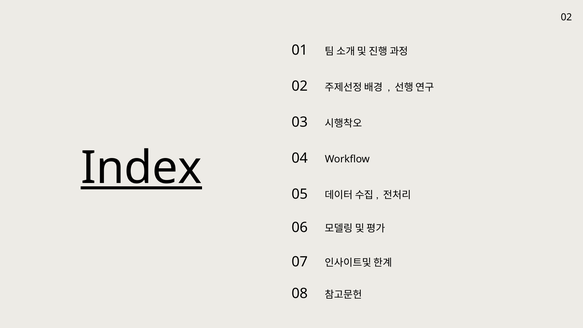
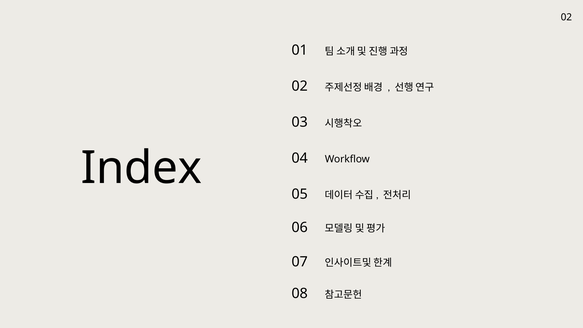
Index underline: present -> none
